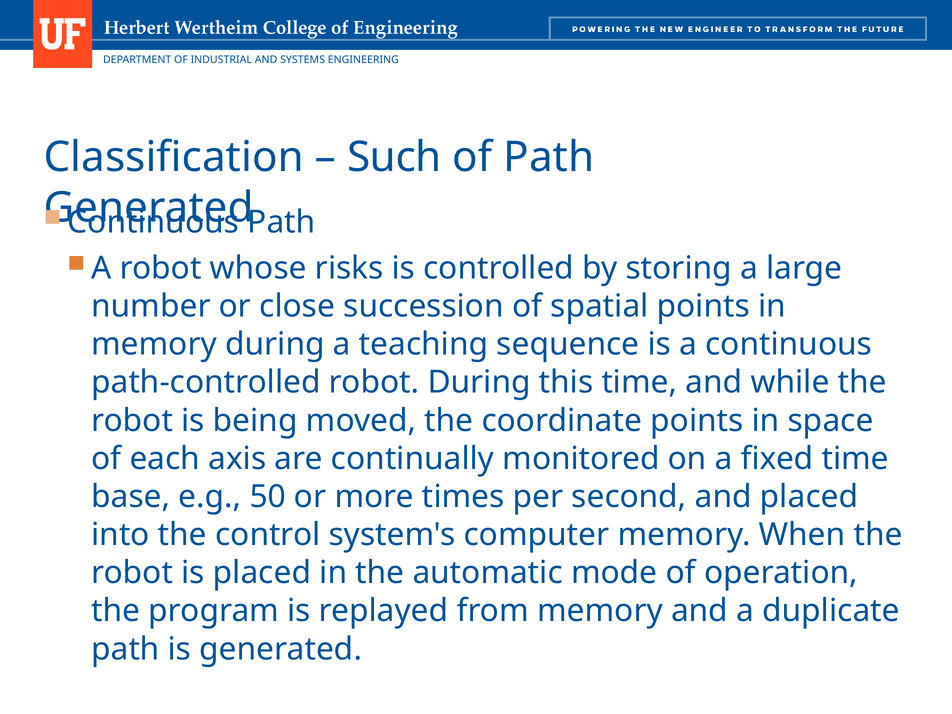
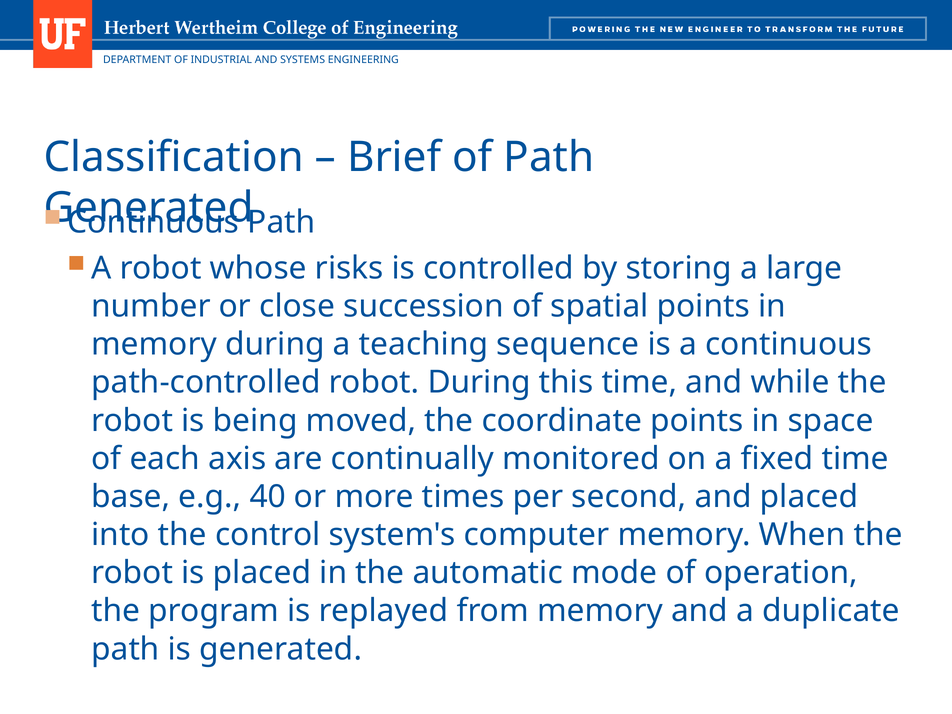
Such: Such -> Brief
50: 50 -> 40
